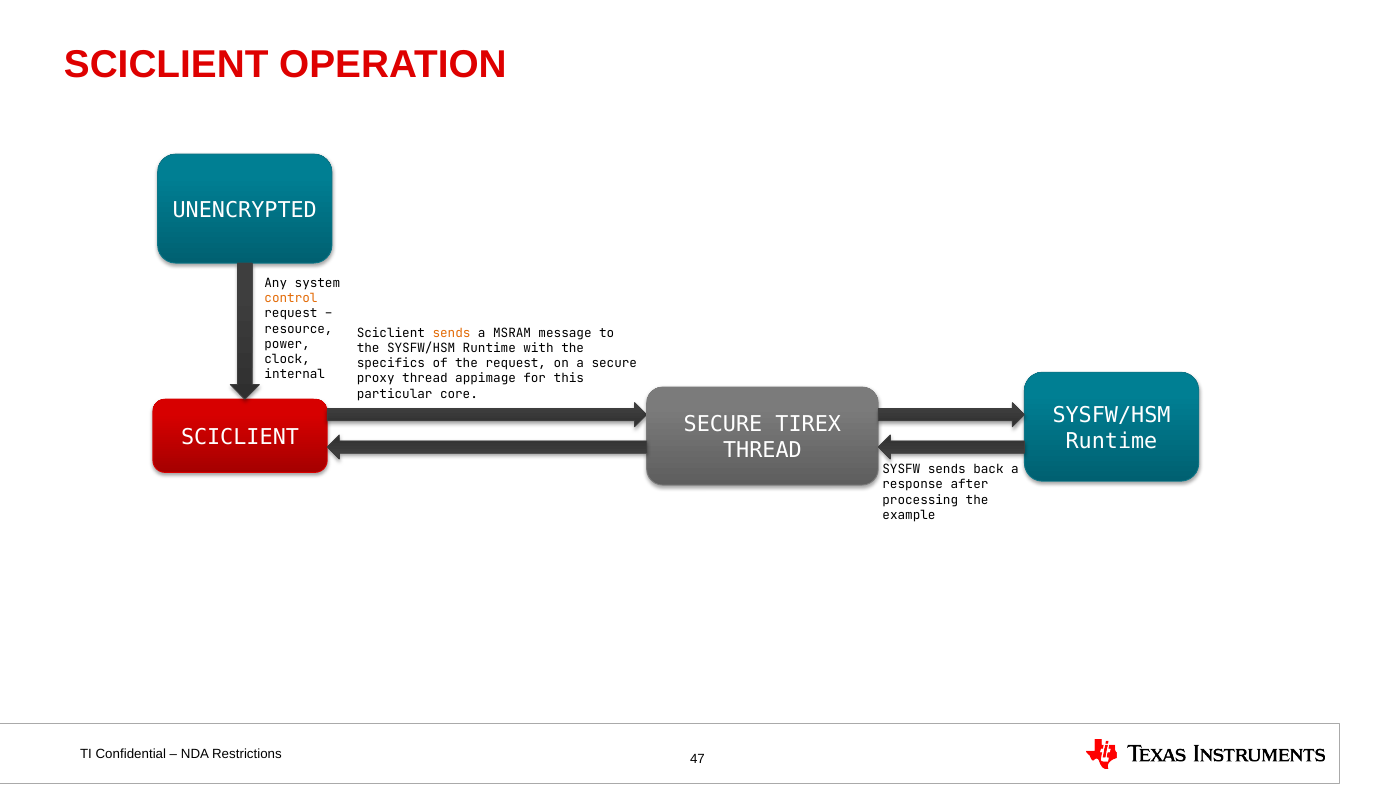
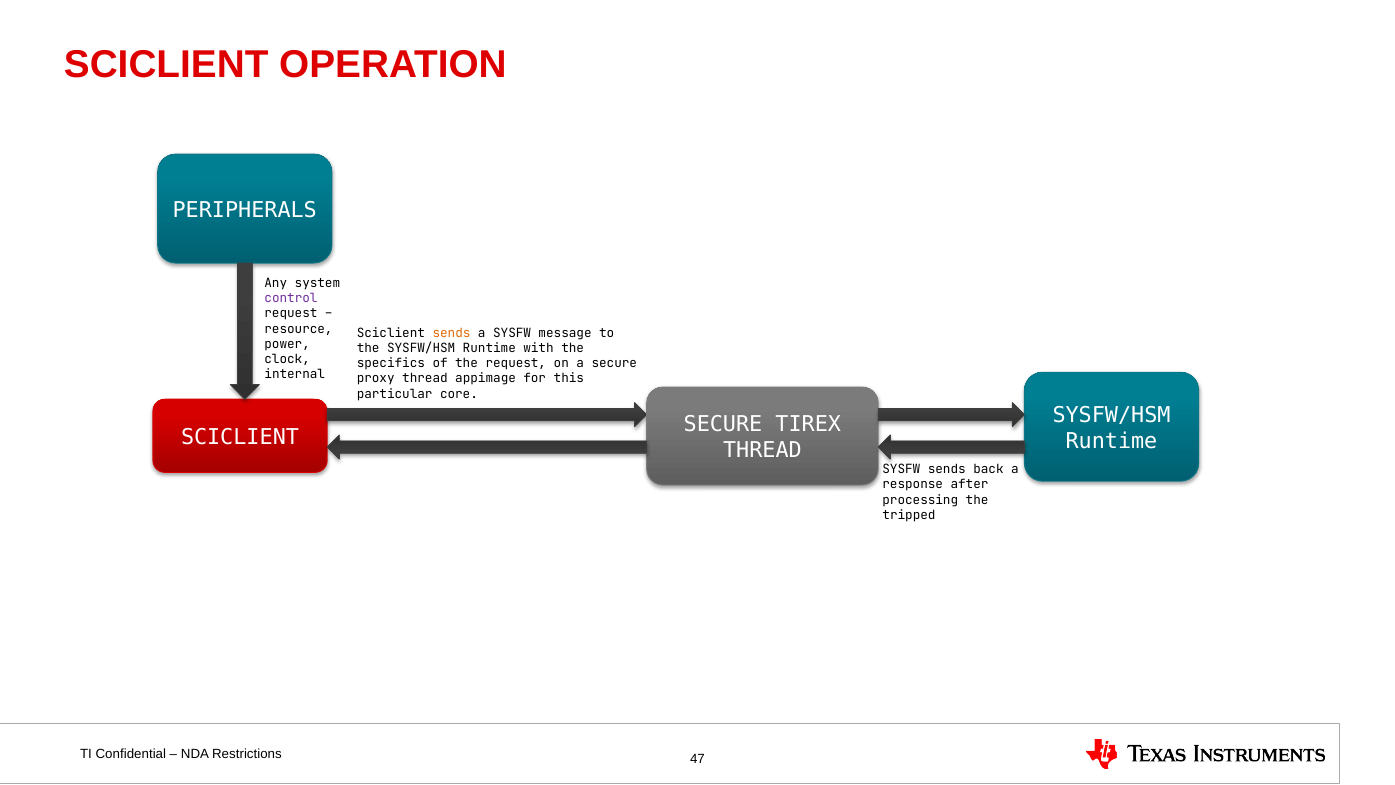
UNENCRYPTED: UNENCRYPTED -> PERIPHERALS
control colour: orange -> purple
a MSRAM: MSRAM -> SYSFW
example: example -> tripped
